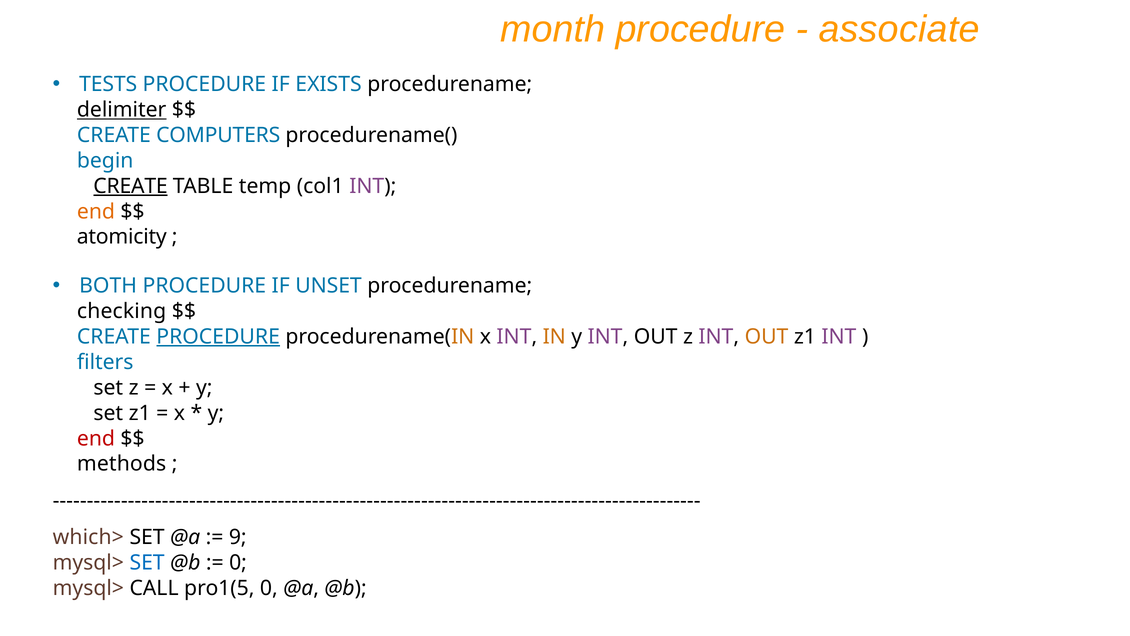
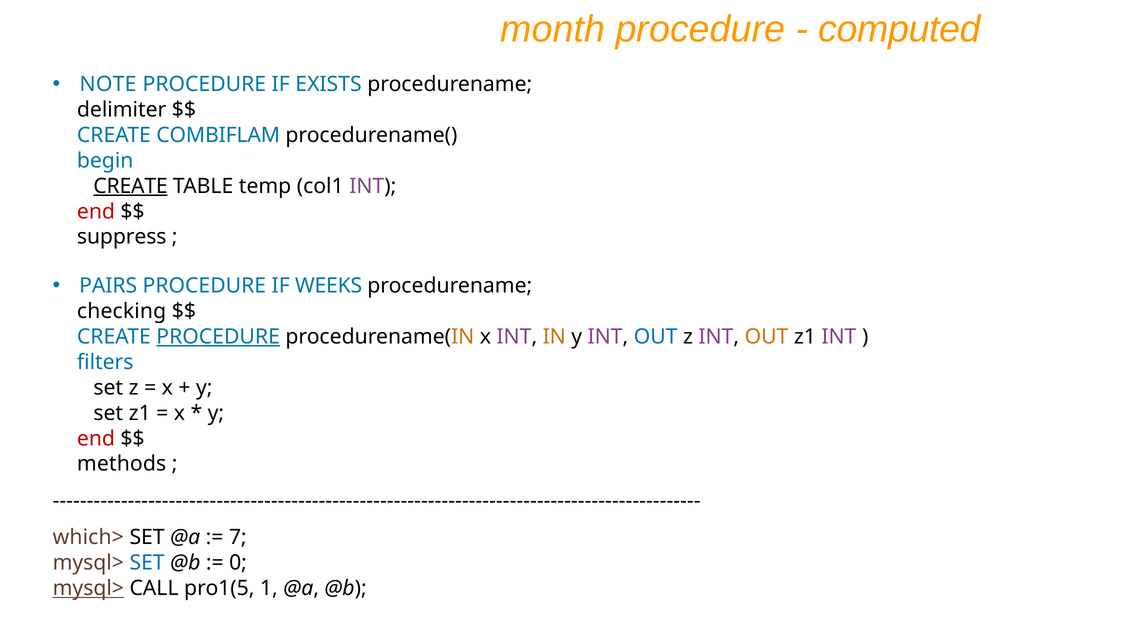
associate: associate -> computed
TESTS: TESTS -> NOTE
delimiter underline: present -> none
COMPUTERS: COMPUTERS -> COMBIFLAM
end at (96, 211) colour: orange -> red
atomicity: atomicity -> suppress
BOTH: BOTH -> PAIRS
UNSET: UNSET -> WEEKS
OUT at (656, 337) colour: black -> blue
9: 9 -> 7
mysql> at (88, 588) underline: none -> present
pro1(5 0: 0 -> 1
